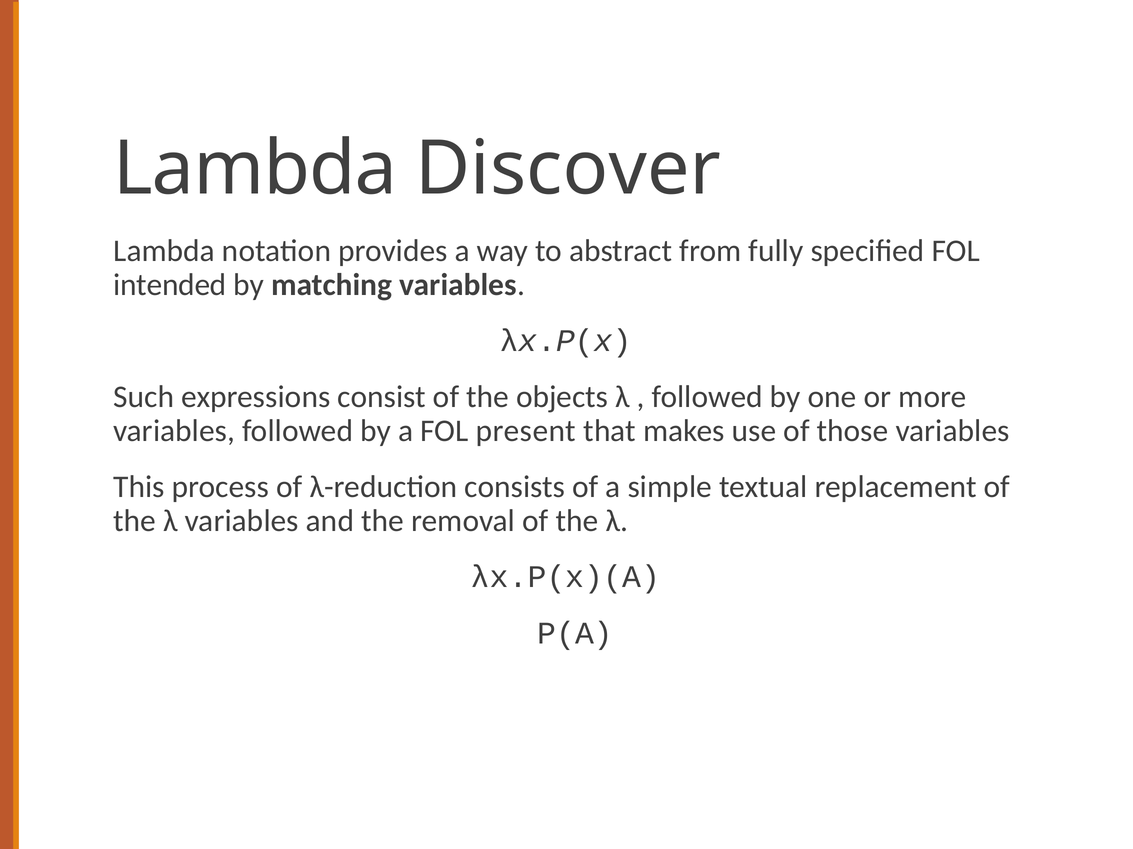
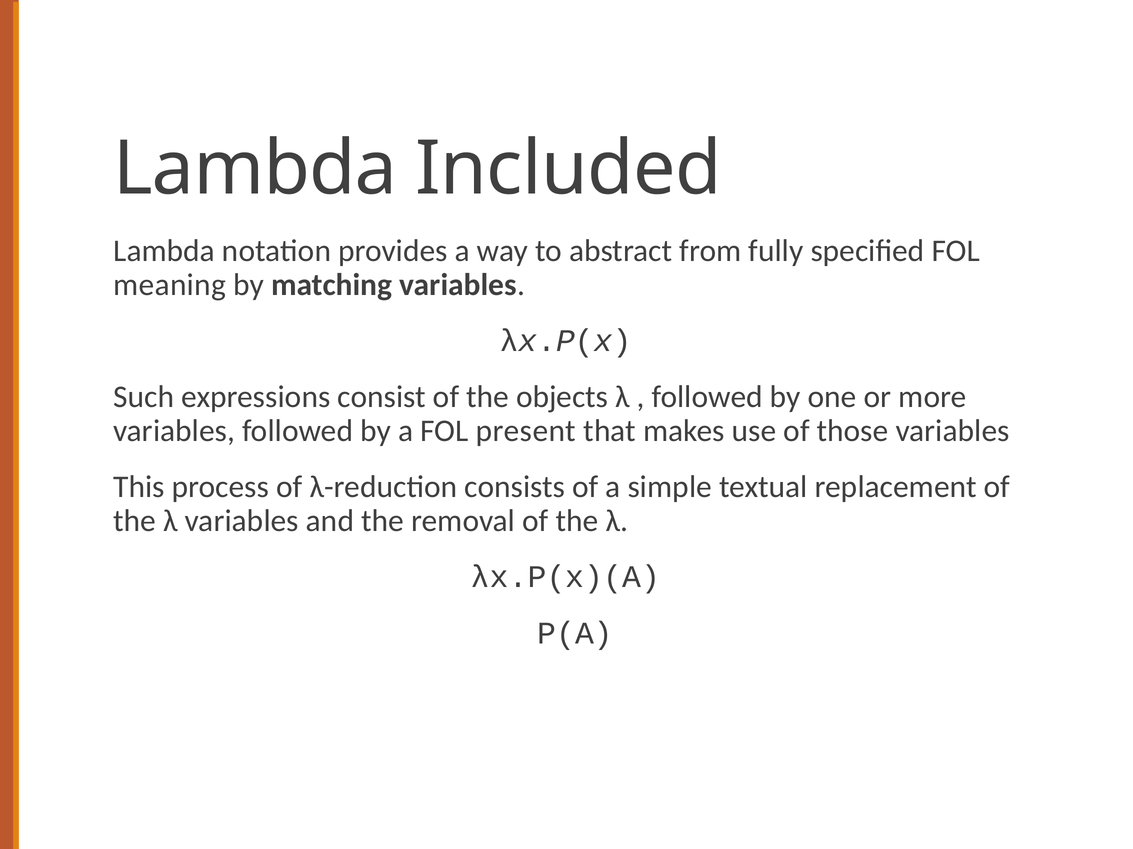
Discover: Discover -> Included
intended: intended -> meaning
